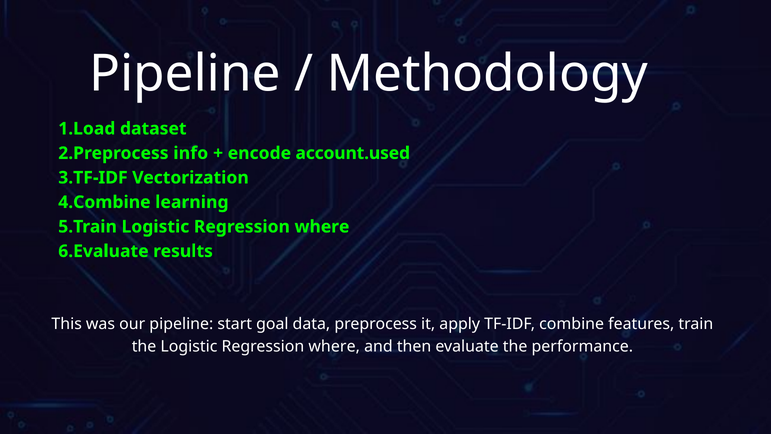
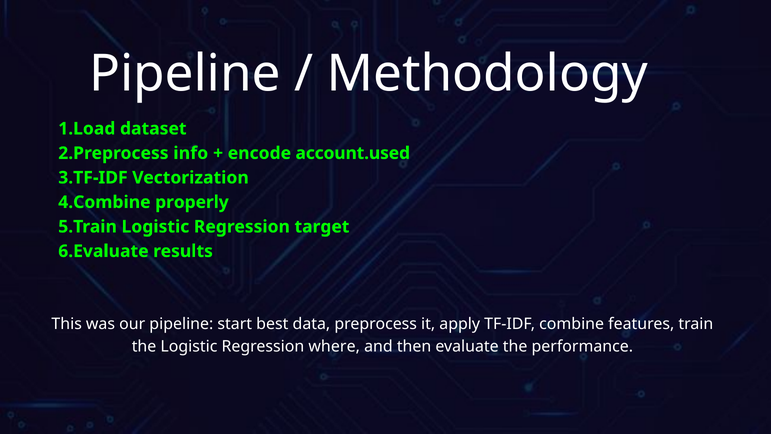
learning: learning -> properly
where at (322, 227): where -> target
goal: goal -> best
